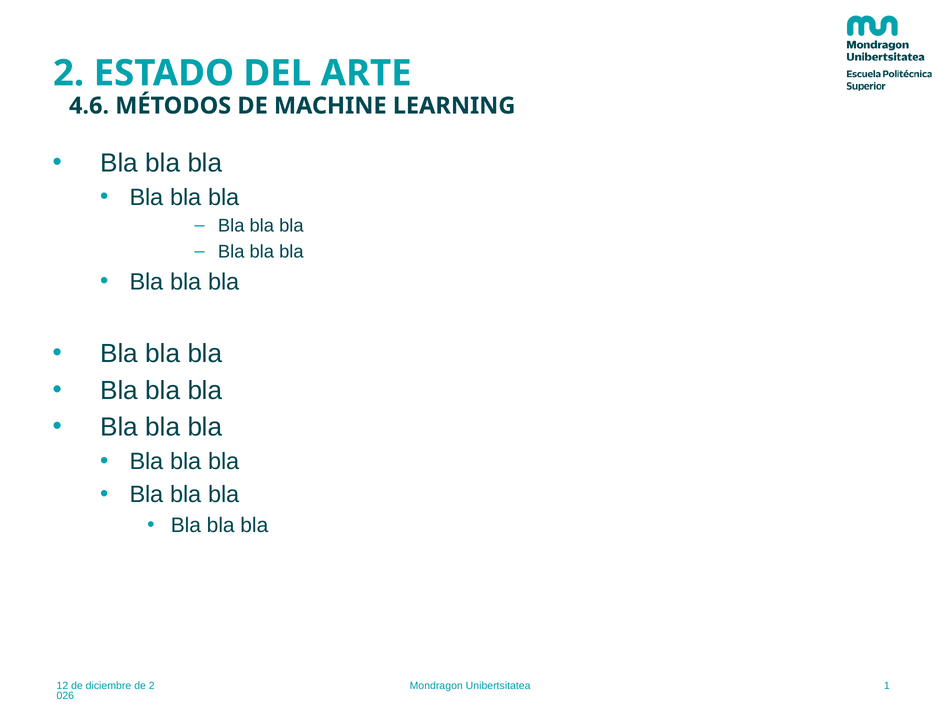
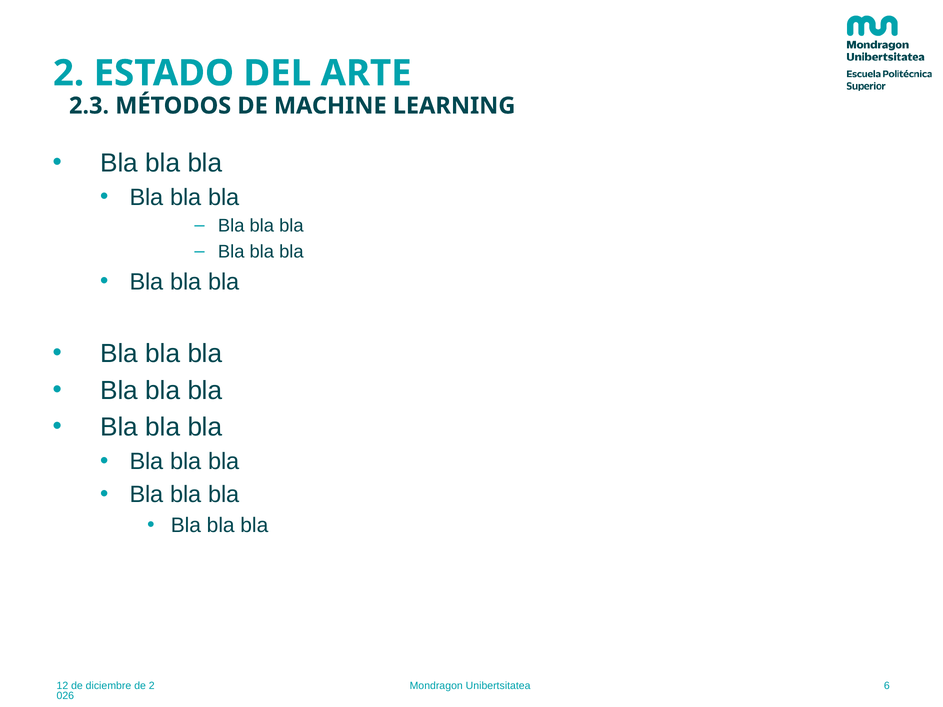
4.6: 4.6 -> 2.3
1: 1 -> 6
